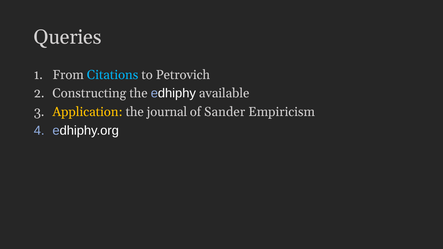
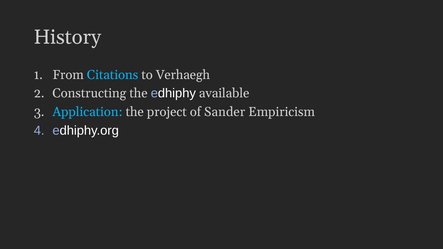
Queries: Queries -> History
Petrovich: Petrovich -> Verhaegh
Application colour: yellow -> light blue
journal: journal -> project
